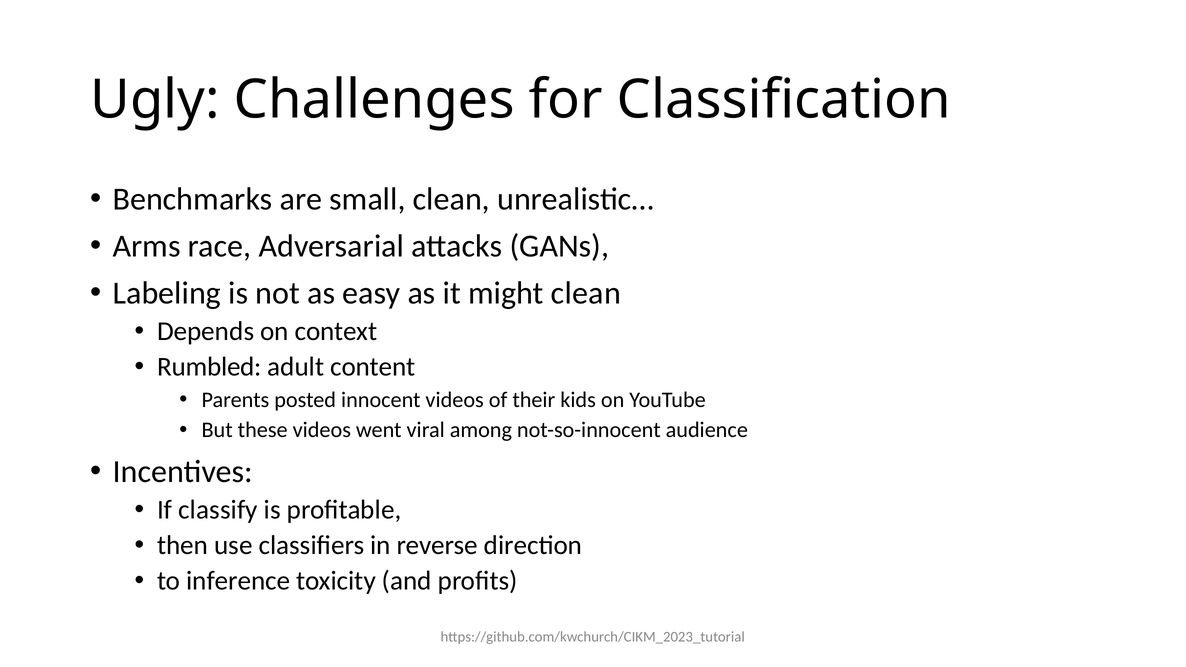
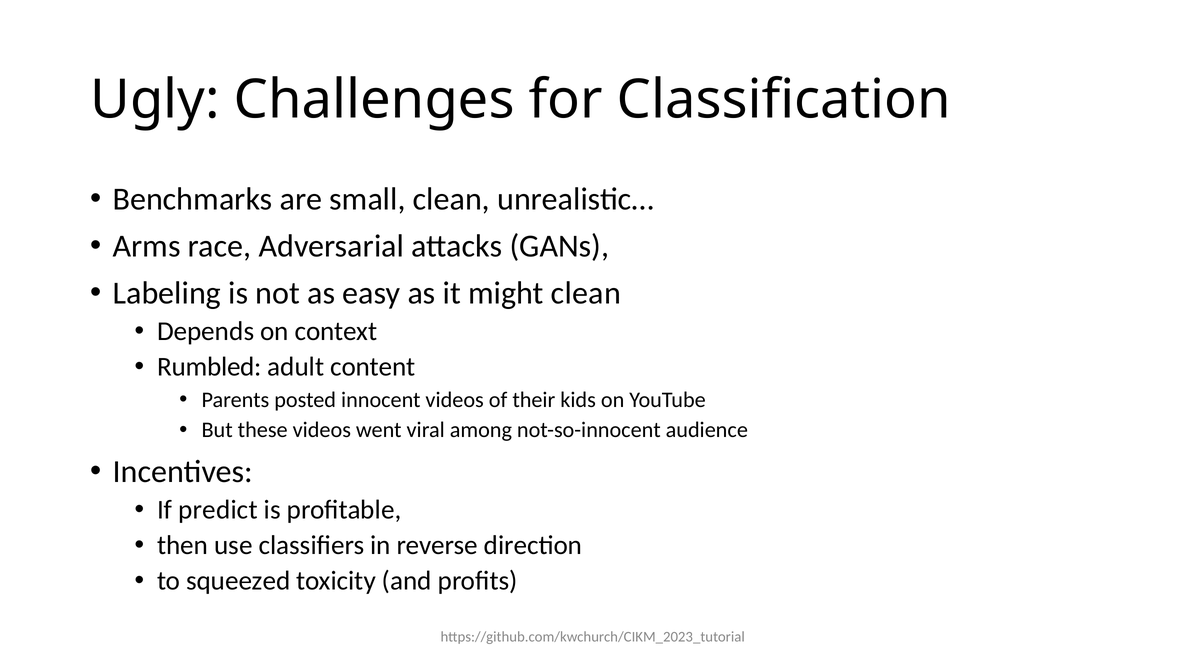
classify: classify -> predict
inference: inference -> squeezed
